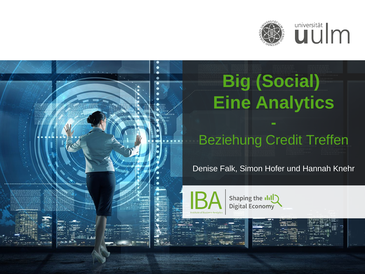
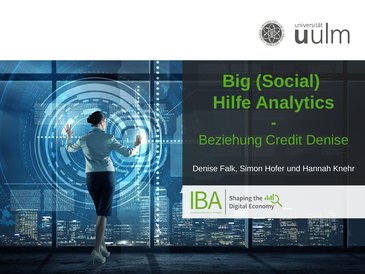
Eine: Eine -> Hilfe
Credit Treffen: Treffen -> Denise
